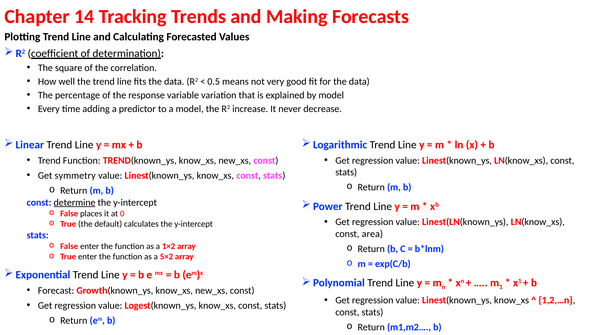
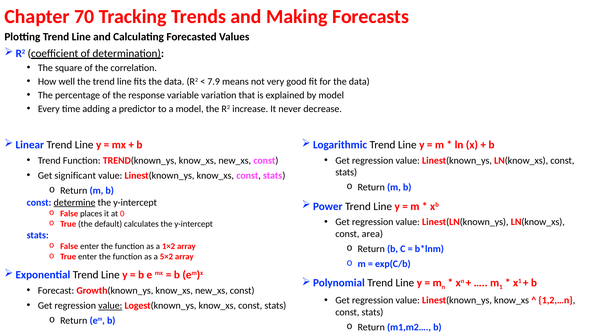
14: 14 -> 70
0.5: 0.5 -> 7.9
symmetry: symmetry -> significant
value at (110, 305) underline: none -> present
